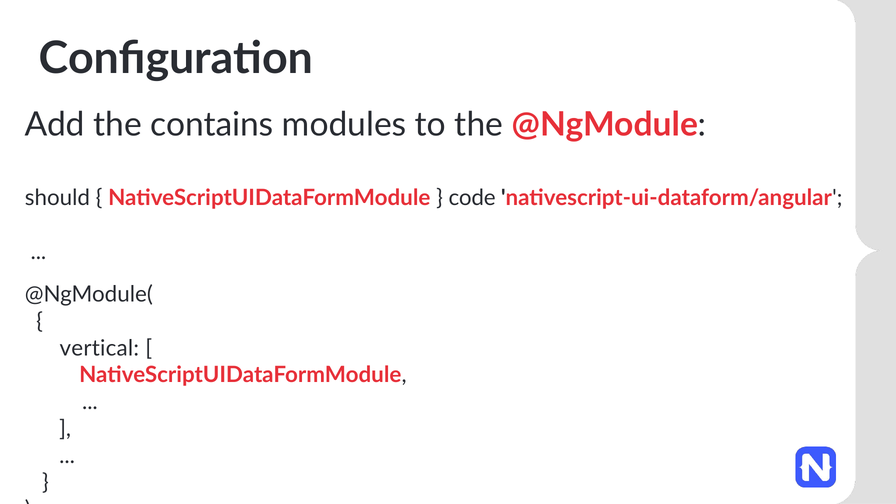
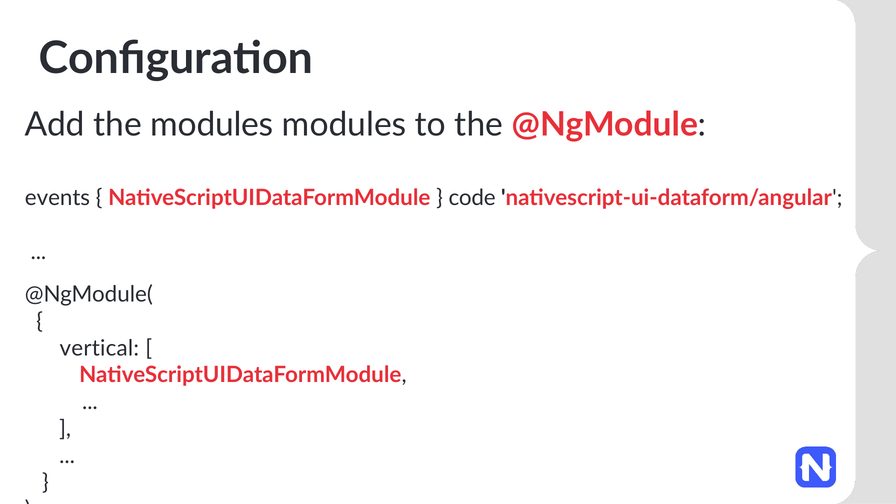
the contains: contains -> modules
should: should -> events
